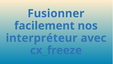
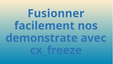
interpréteur: interpréteur -> demonstrate
